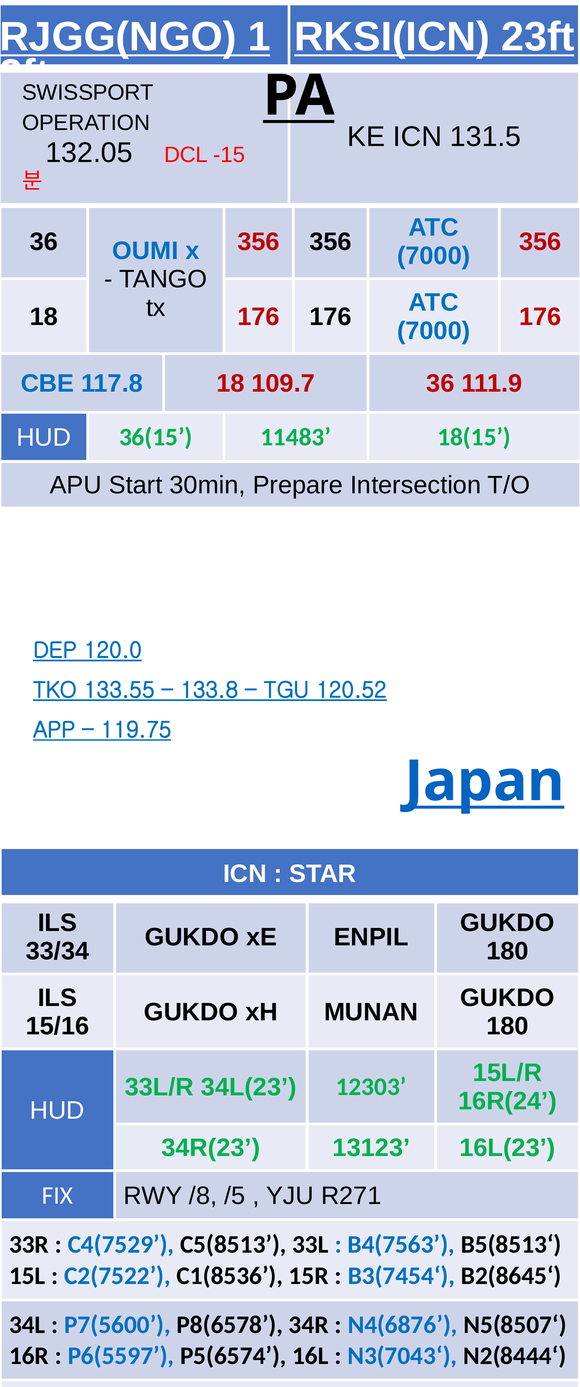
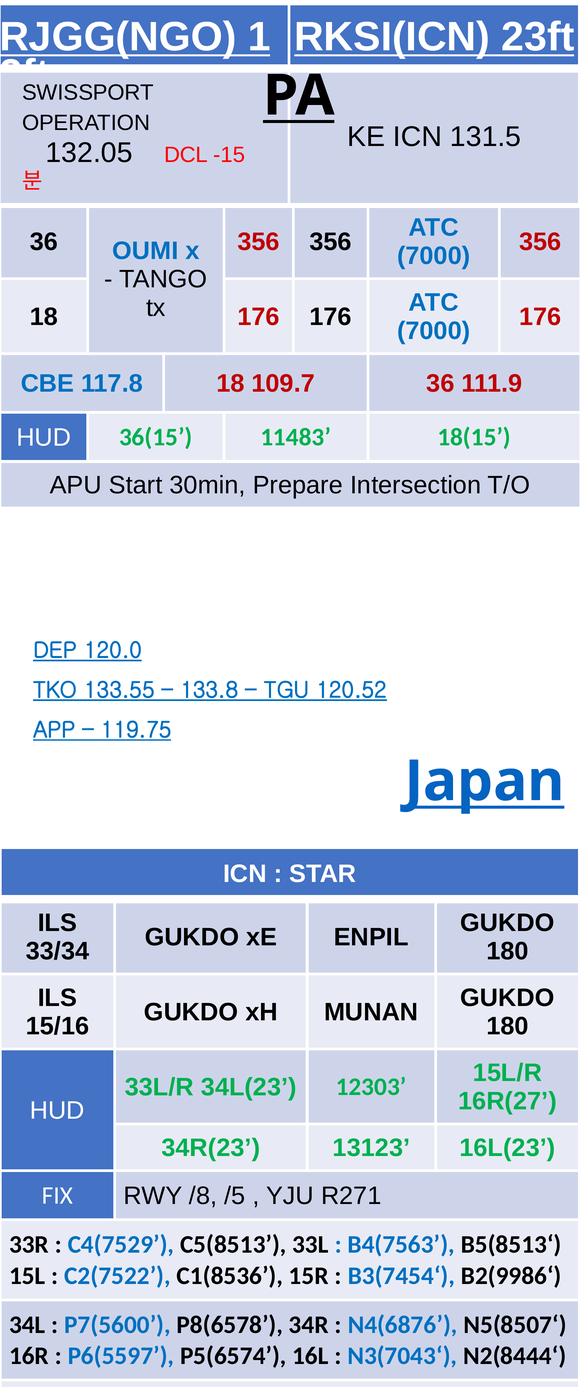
16R(24: 16R(24 -> 16R(27
B2(8645‘: B2(8645‘ -> B2(9986‘
